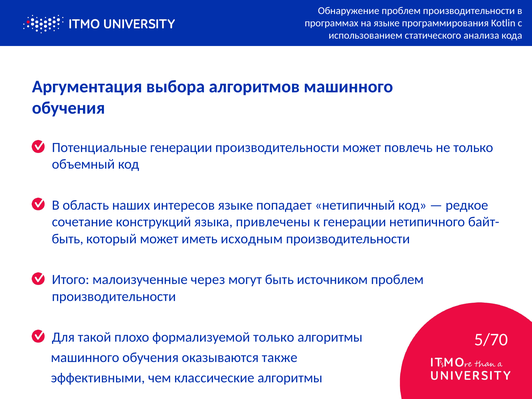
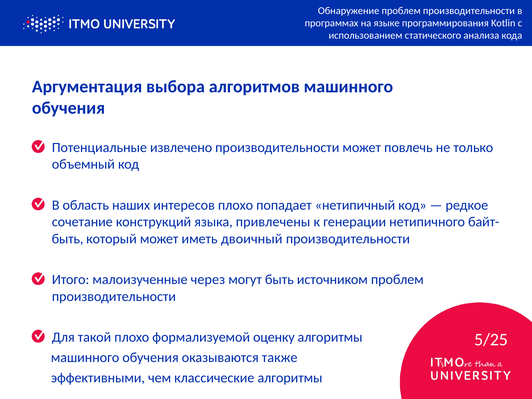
Потенциальные генерации: генерации -> извлечено
интересов языке: языке -> плохо
исходным: исходным -> двоичный
формализуемой только: только -> оценку
5/70: 5/70 -> 5/25
